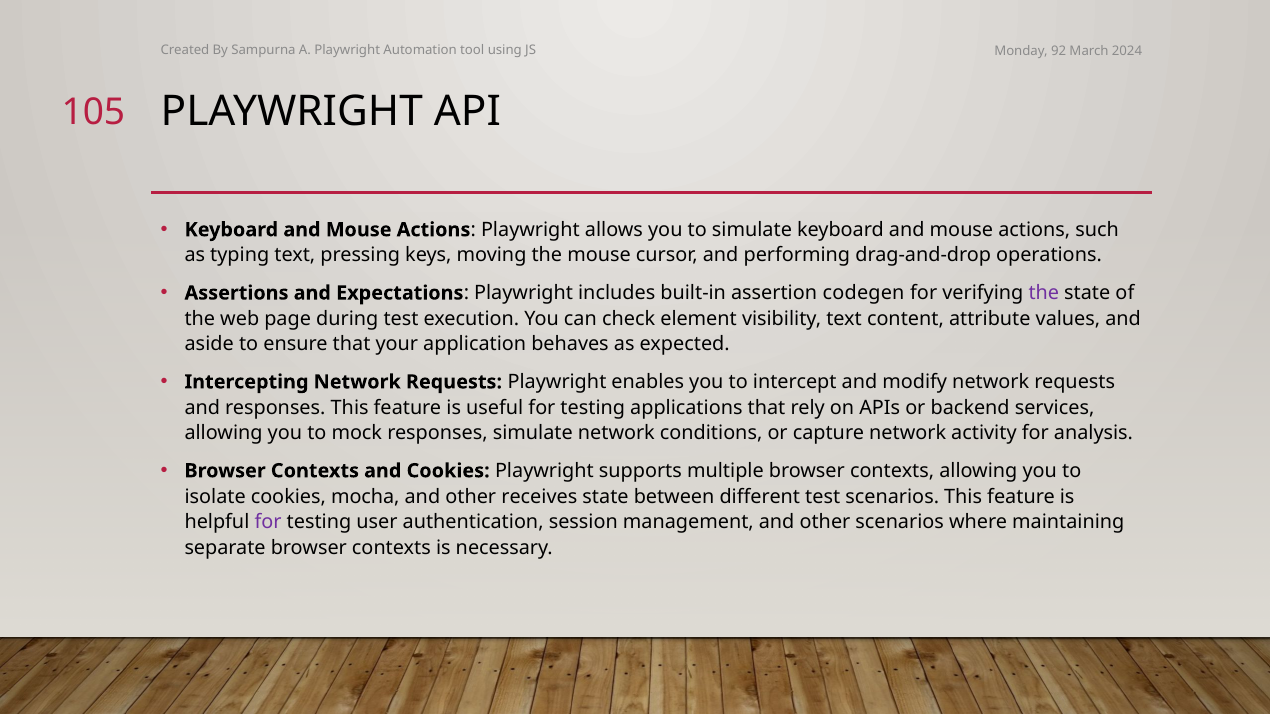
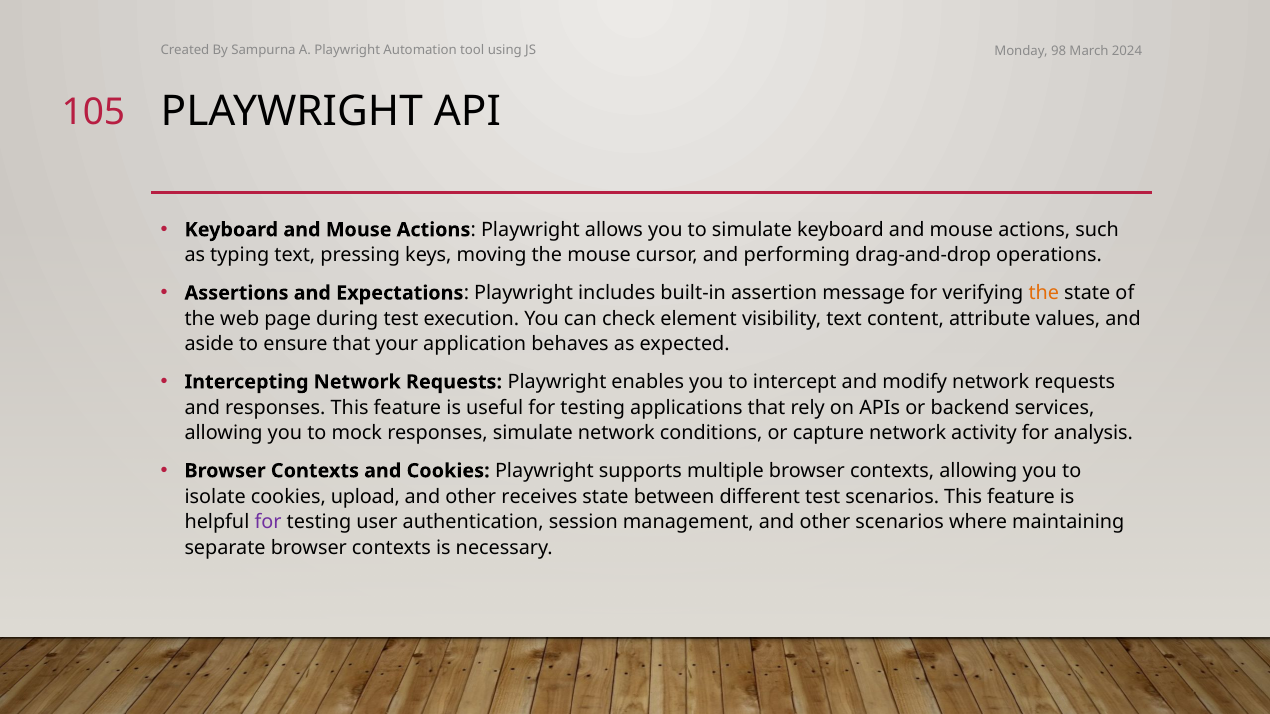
92: 92 -> 98
codegen: codegen -> message
the at (1044, 293) colour: purple -> orange
mocha: mocha -> upload
